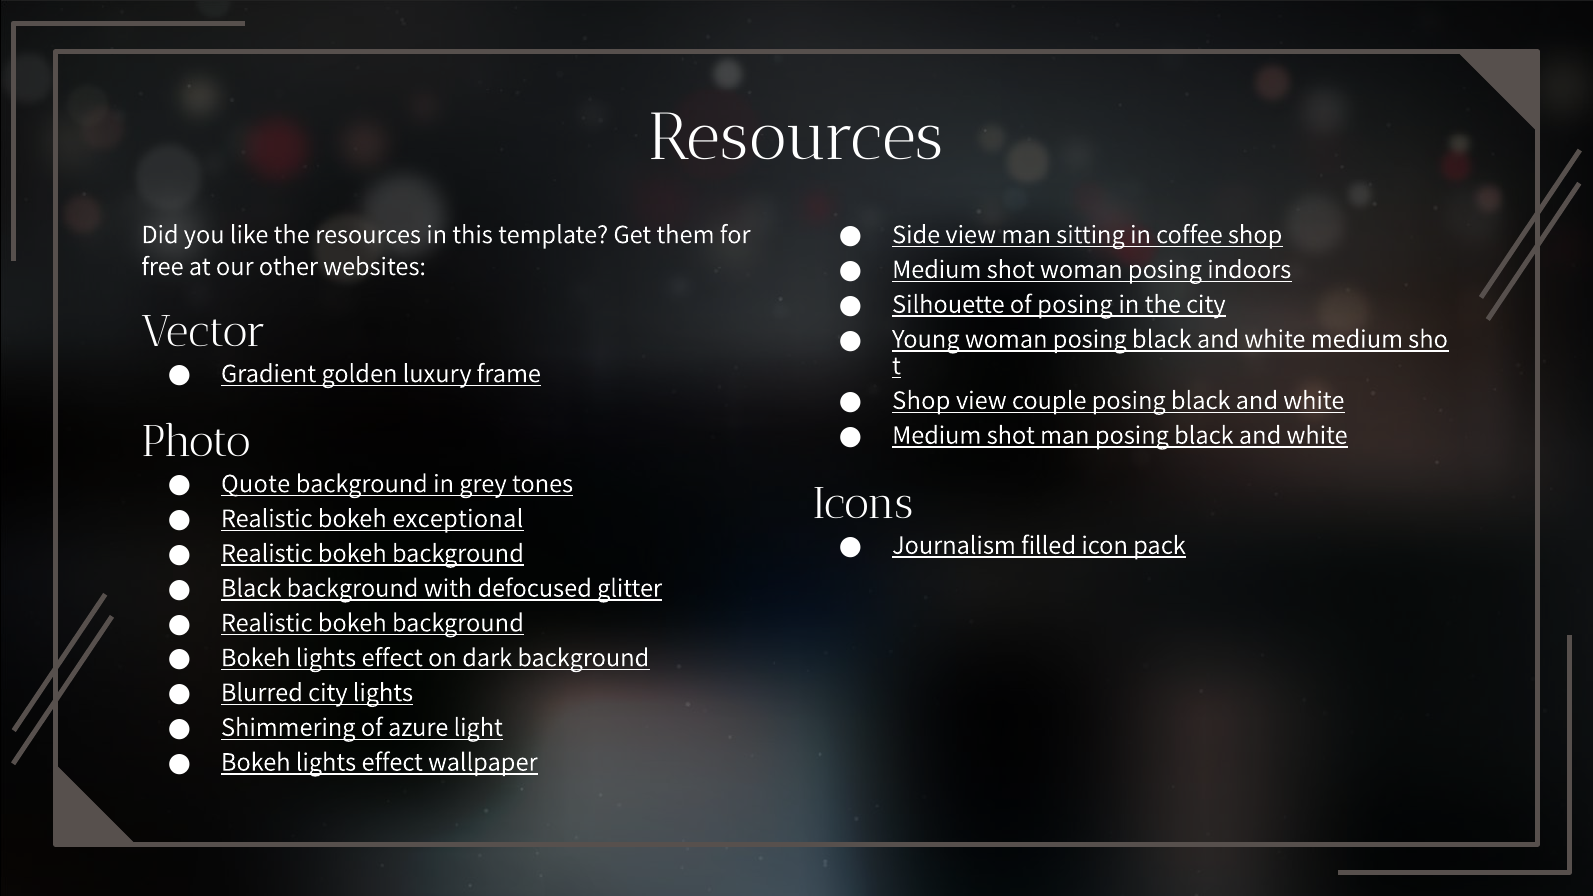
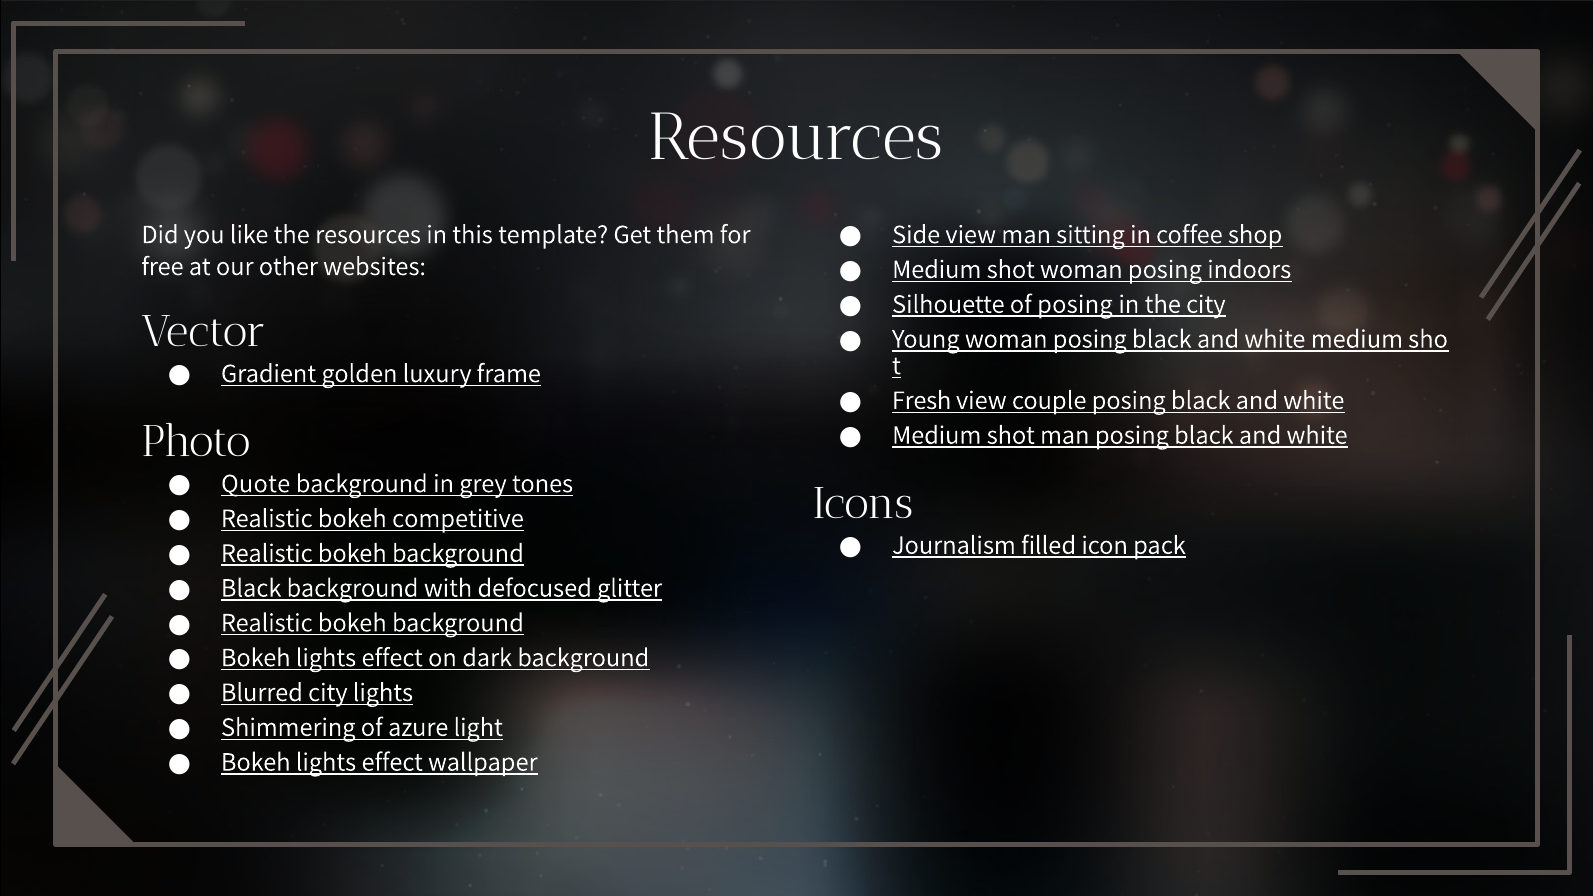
Shop at (921, 400): Shop -> Fresh
exceptional: exceptional -> competitive
